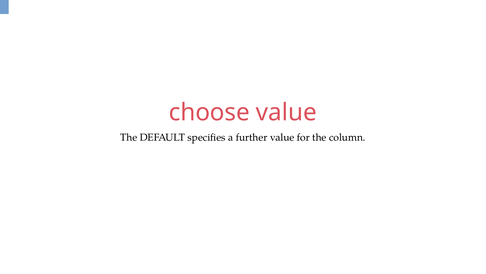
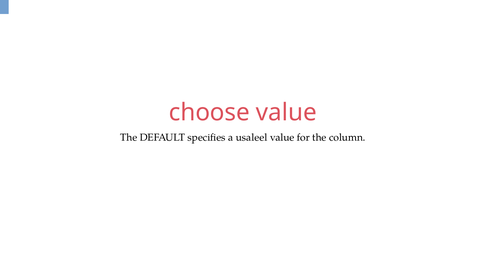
further: further -> usaleel
